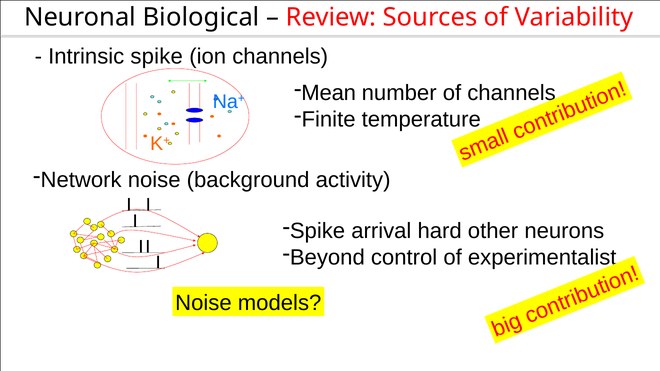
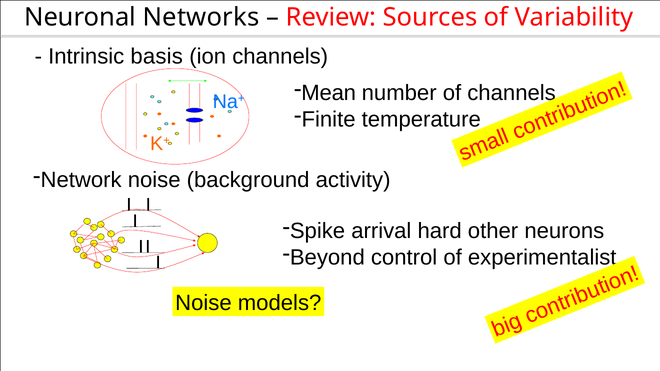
Biological: Biological -> Networks
Intrinsic spike: spike -> basis
